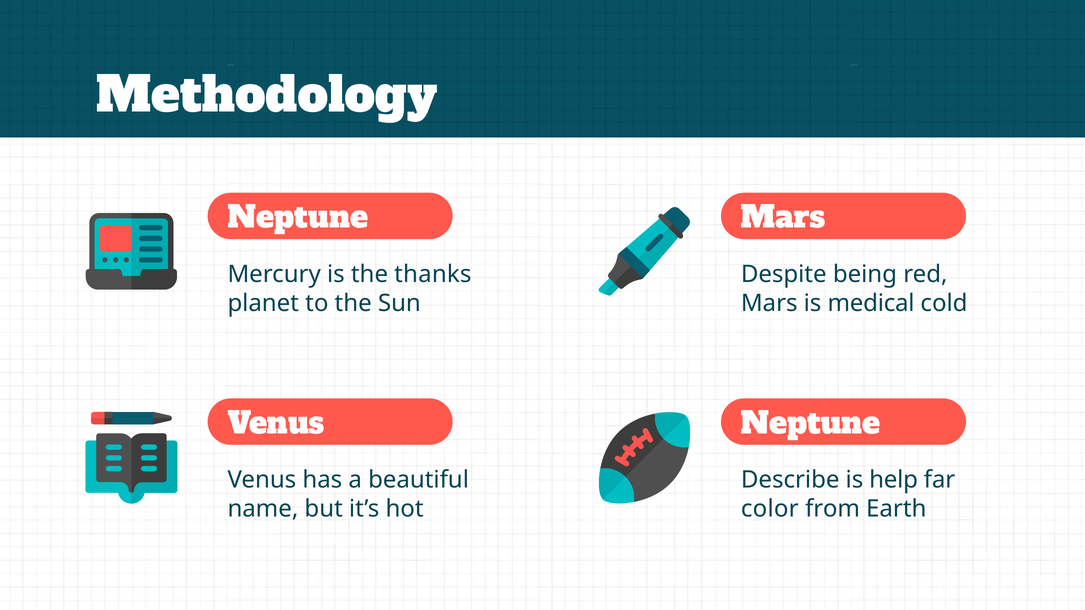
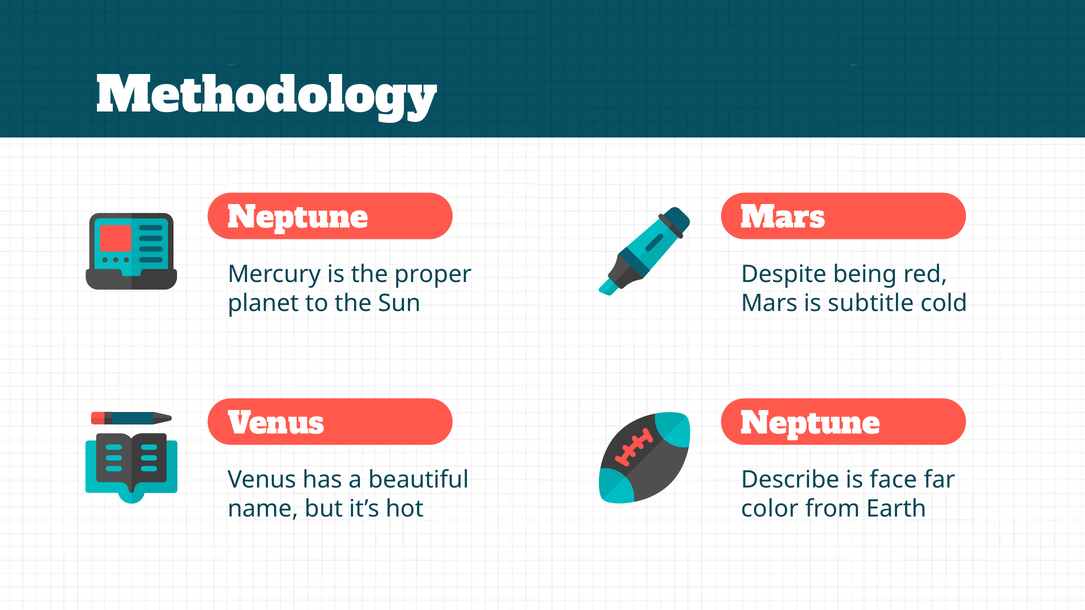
thanks: thanks -> proper
medical: medical -> subtitle
help: help -> face
